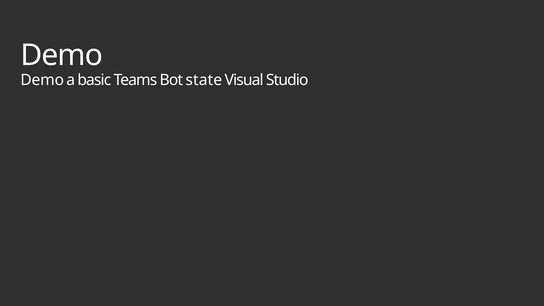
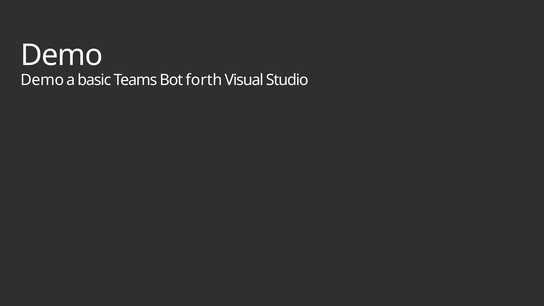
state: state -> forth
